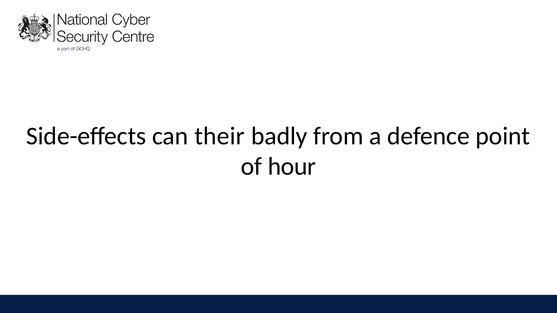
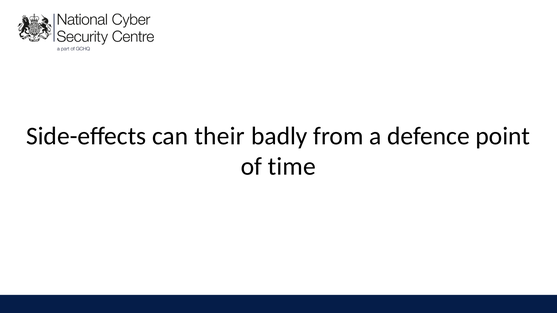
hour: hour -> time
